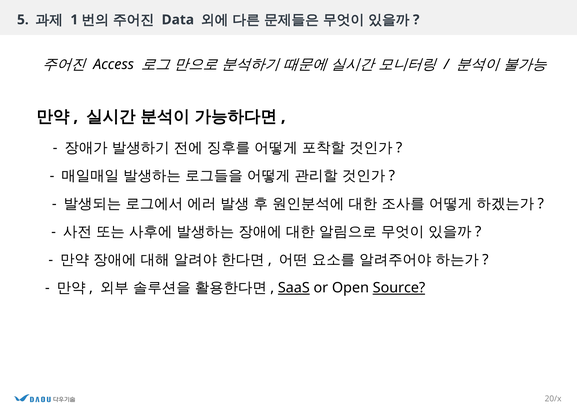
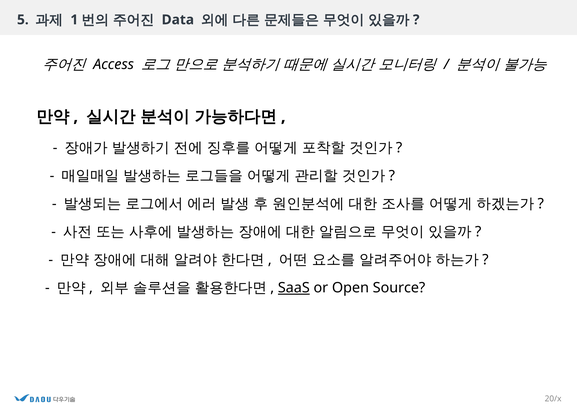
Source underline: present -> none
